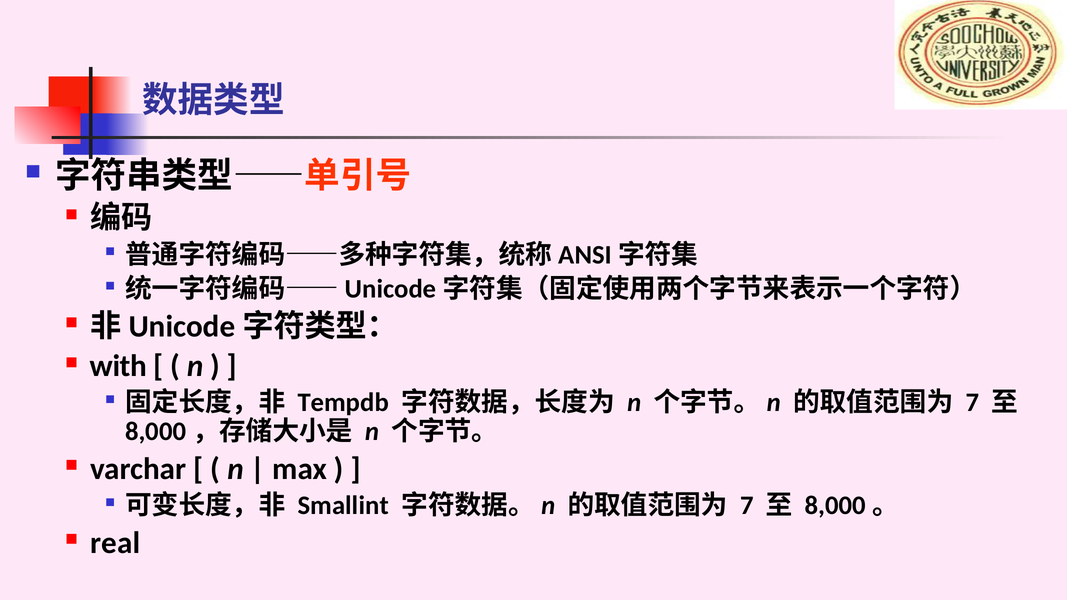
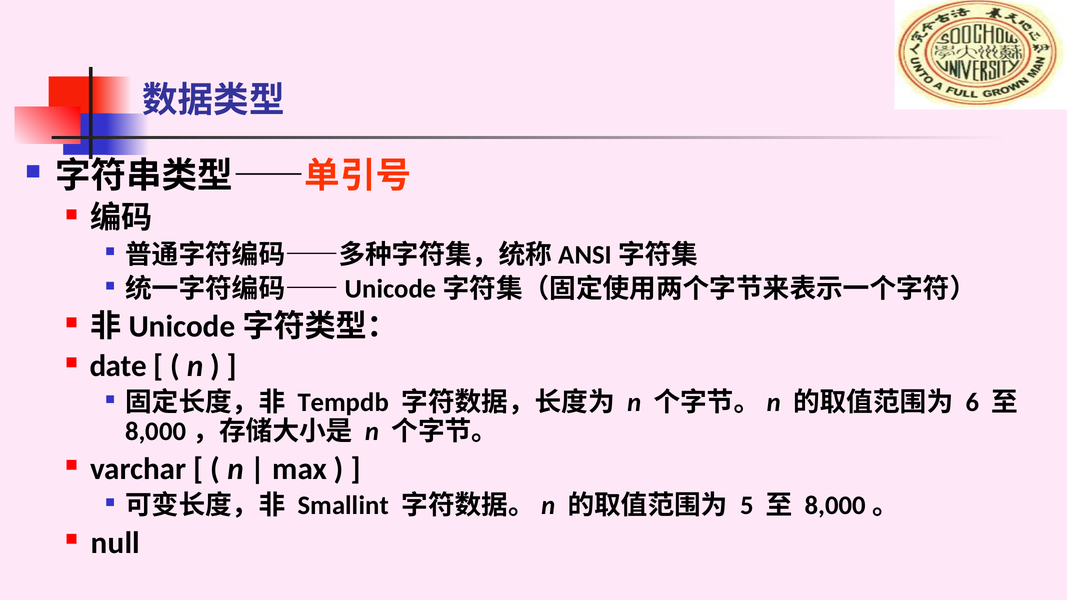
with: with -> date
7 at (972, 403): 7 -> 6
7 at (747, 506): 7 -> 5
real: real -> null
